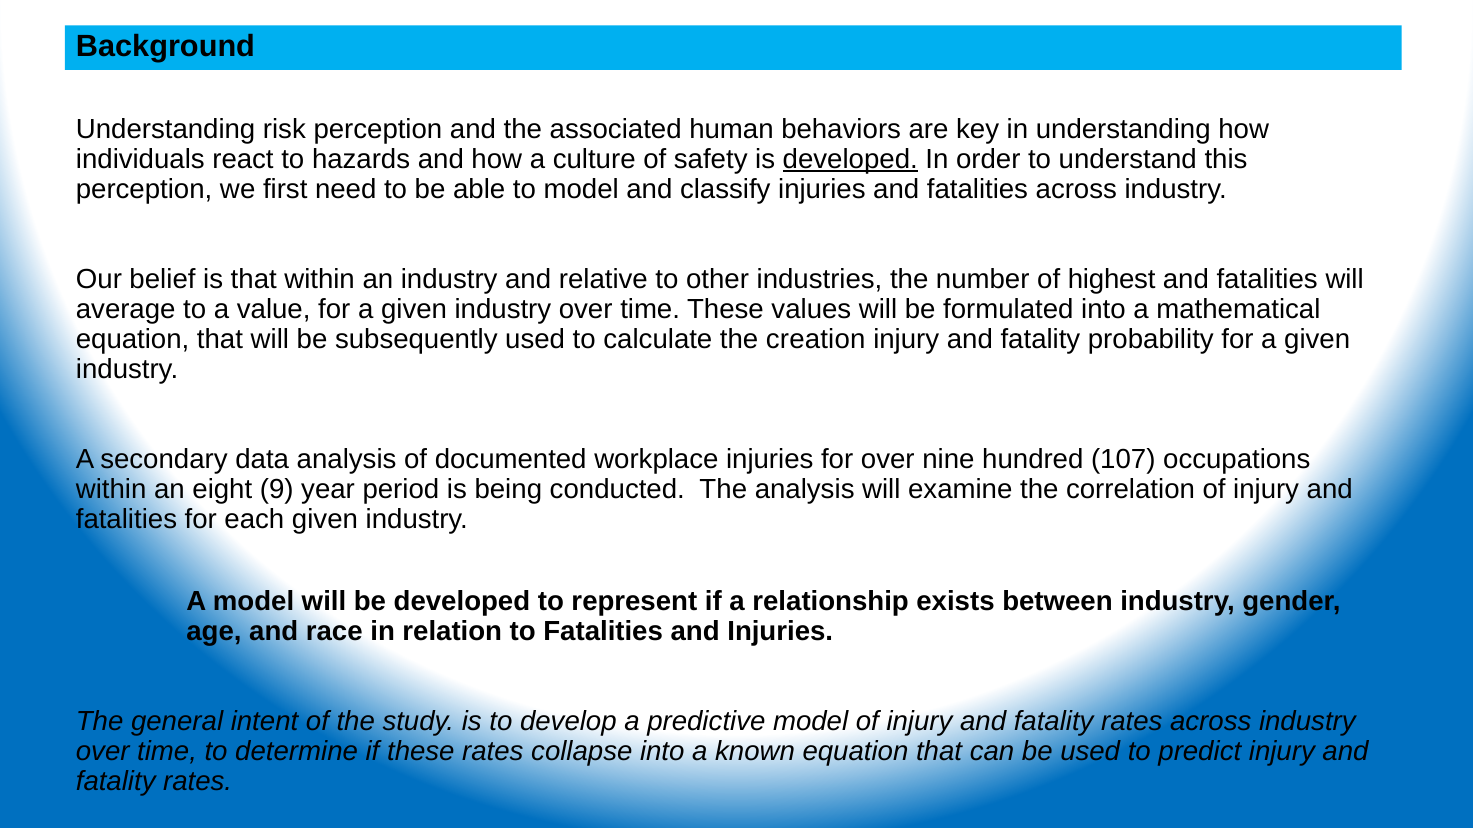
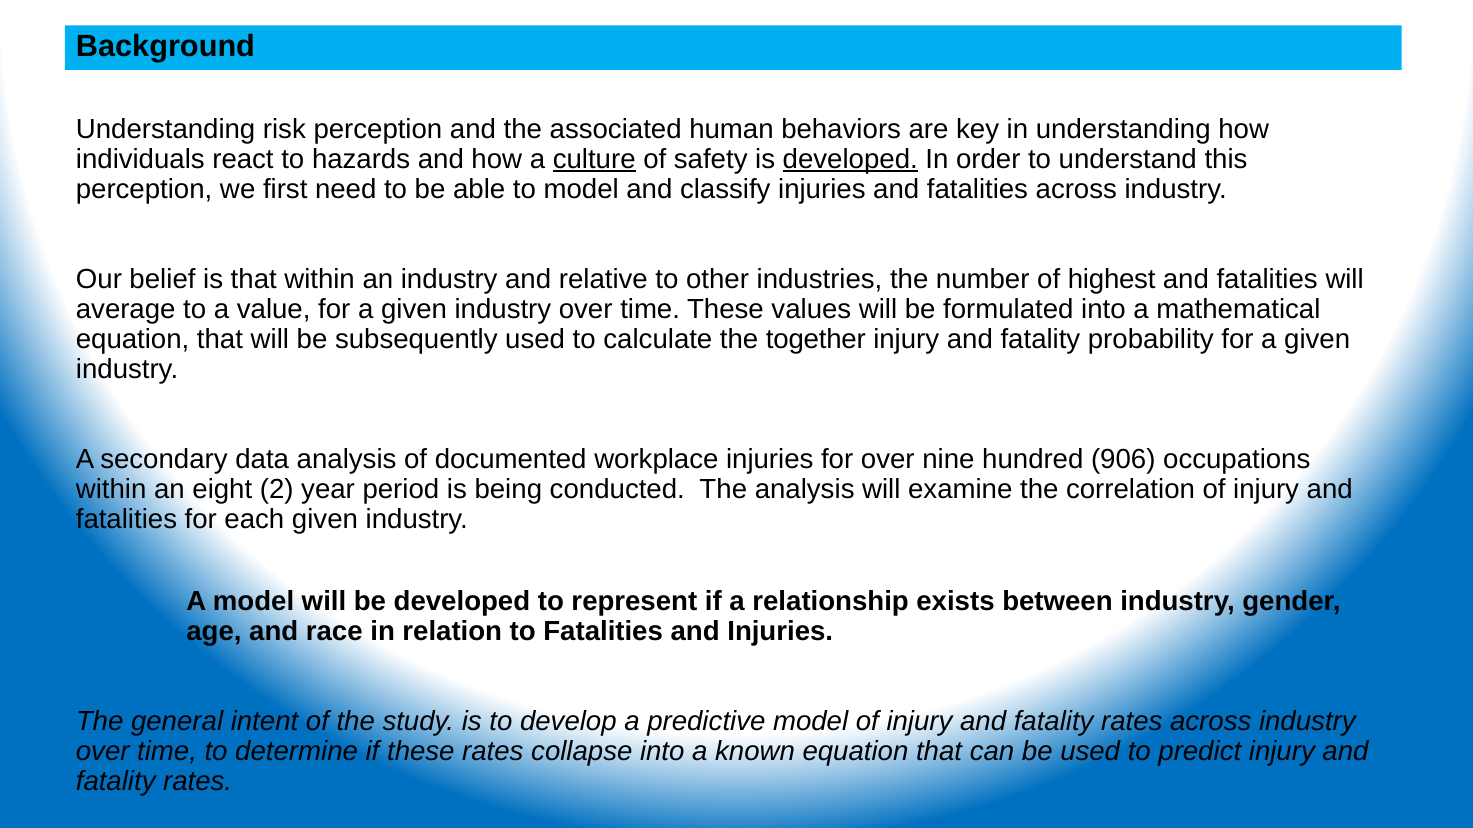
culture underline: none -> present
creation: creation -> together
107: 107 -> 906
9: 9 -> 2
